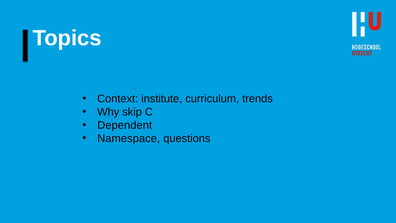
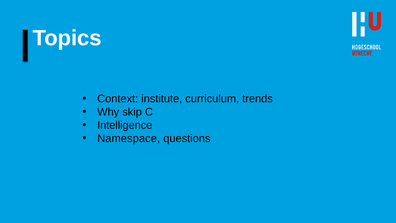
Dependent: Dependent -> Intelligence
